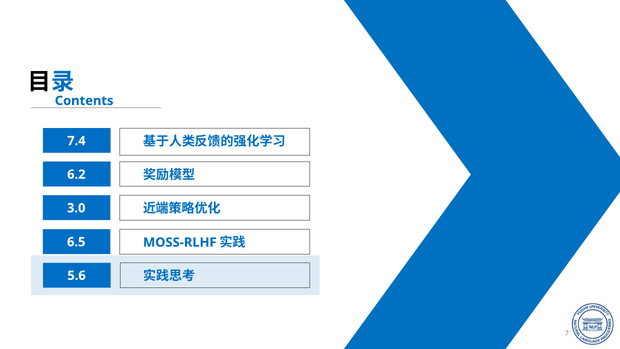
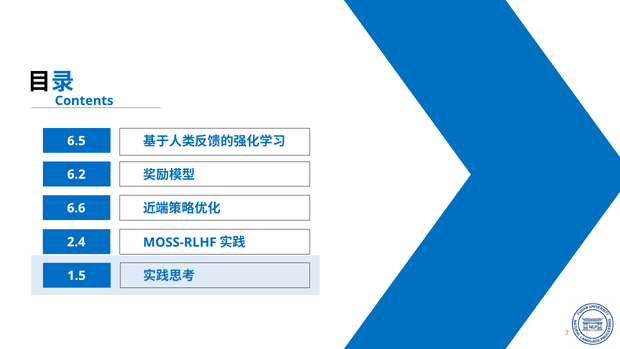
7.4: 7.4 -> 6.5
3.0: 3.0 -> 6.6
6.5: 6.5 -> 2.4
5.6: 5.6 -> 1.5
